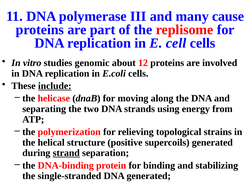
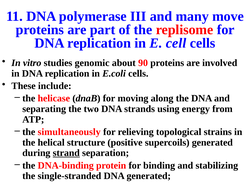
cause: cause -> move
12: 12 -> 90
include underline: present -> none
polymerization: polymerization -> simultaneously
